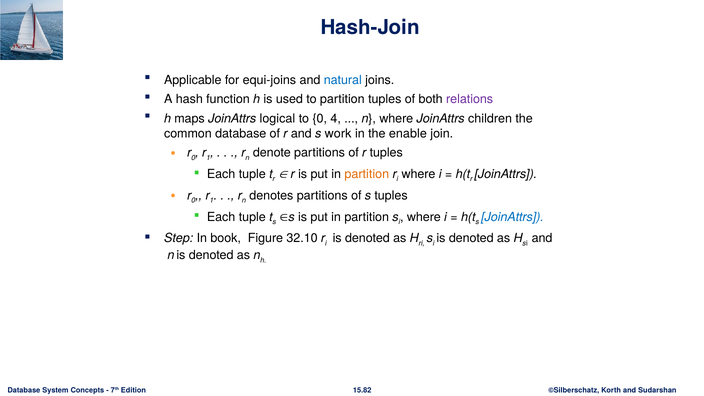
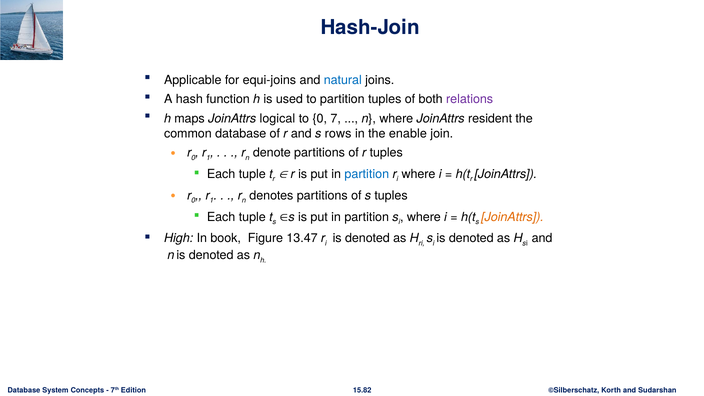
4: 4 -> 7
children: children -> resident
work: work -> rows
partition at (367, 174) colour: orange -> blue
JoinAttrs at (512, 217) colour: blue -> orange
Step: Step -> High
32.10: 32.10 -> 13.47
